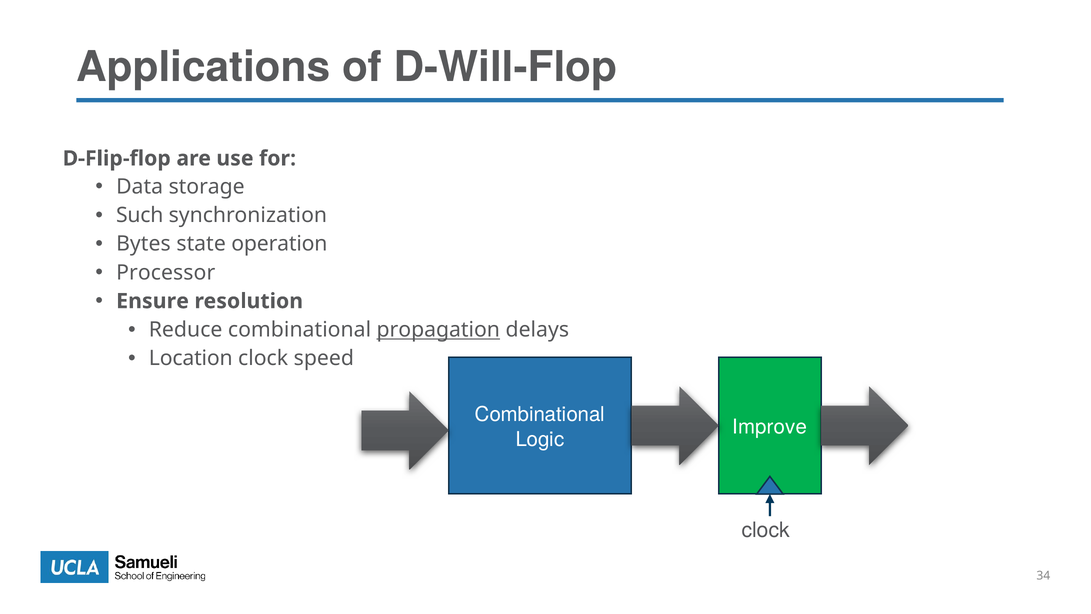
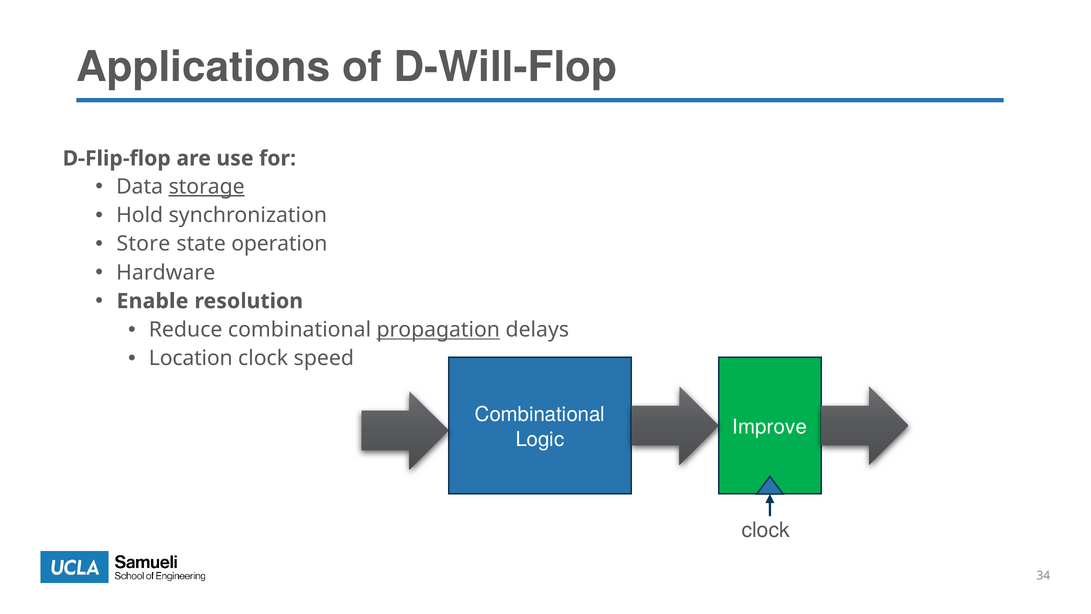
storage underline: none -> present
Such: Such -> Hold
Bytes: Bytes -> Store
Processor: Processor -> Hardware
Ensure: Ensure -> Enable
